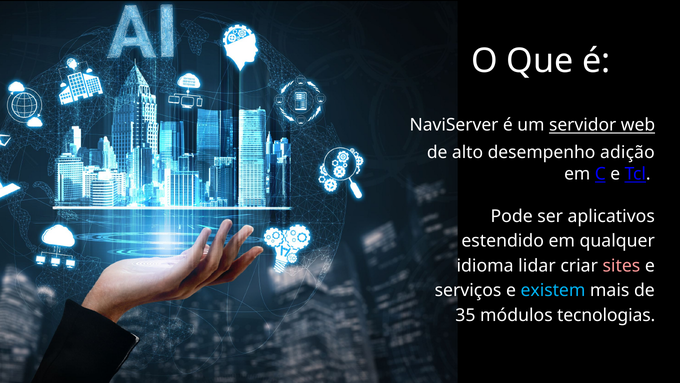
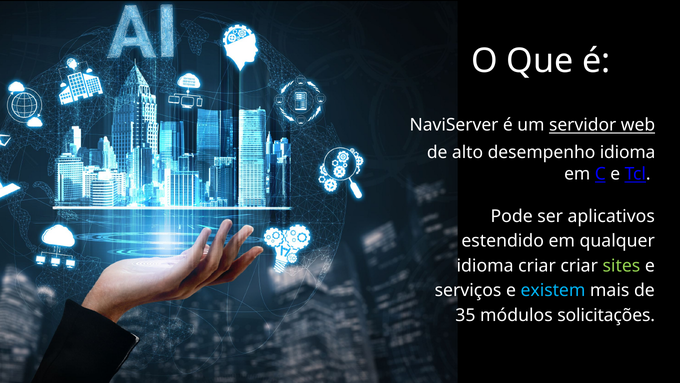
desempenho adição: adição -> idioma
idioma lidar: lidar -> criar
sites colour: pink -> light green
tecnologias: tecnologias -> solicitações
